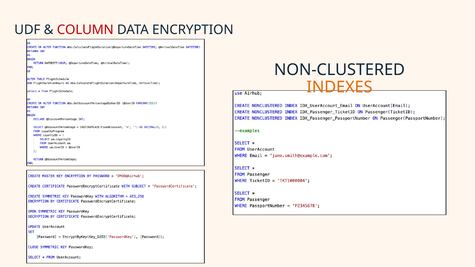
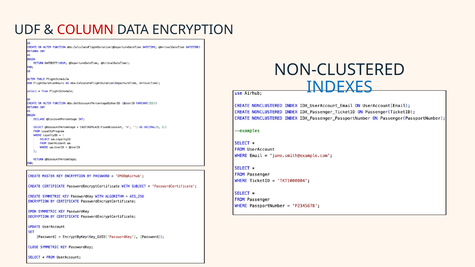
INDEXES colour: orange -> blue
